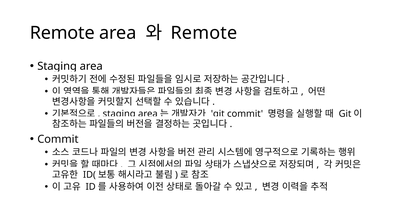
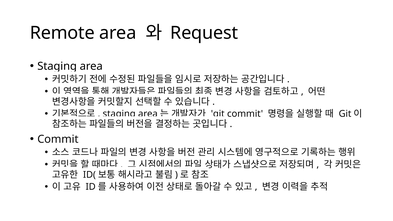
Remote at (204, 33): Remote -> Request
